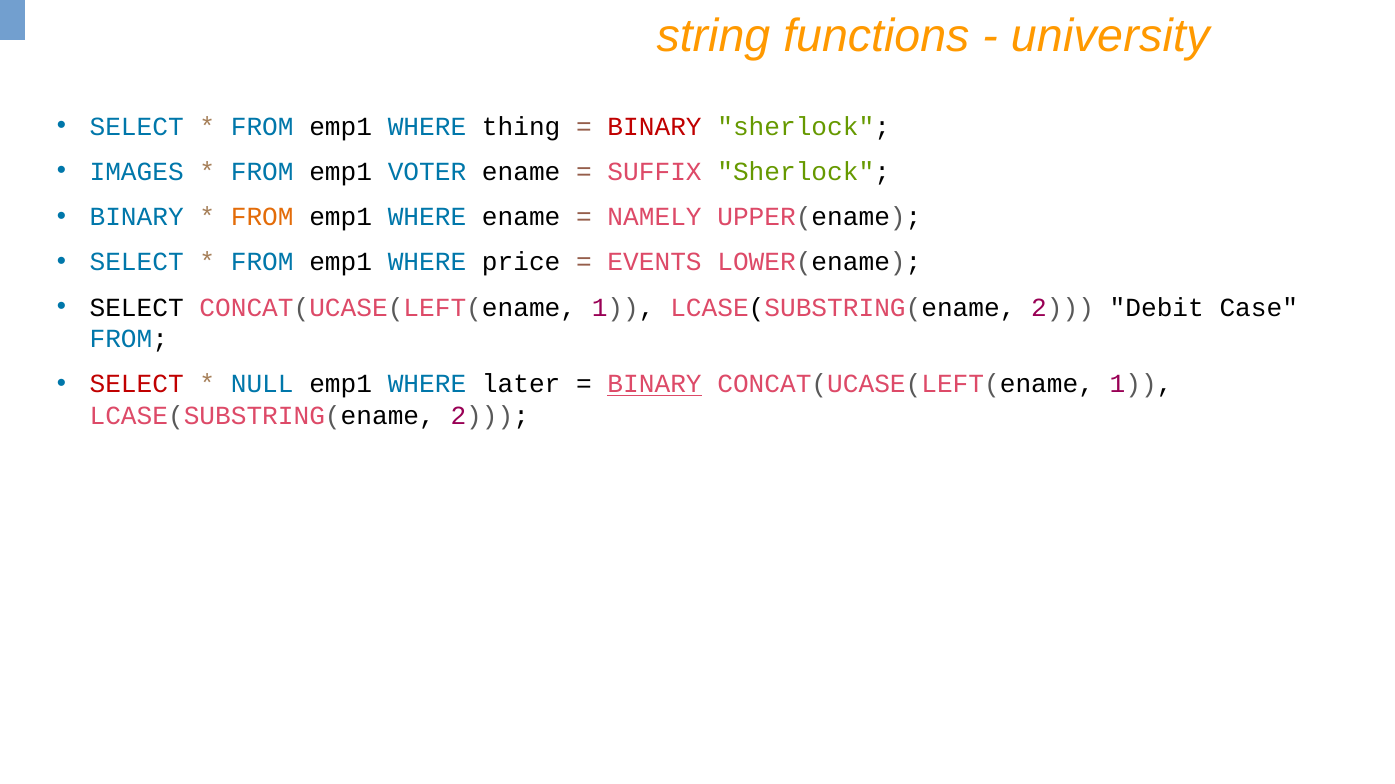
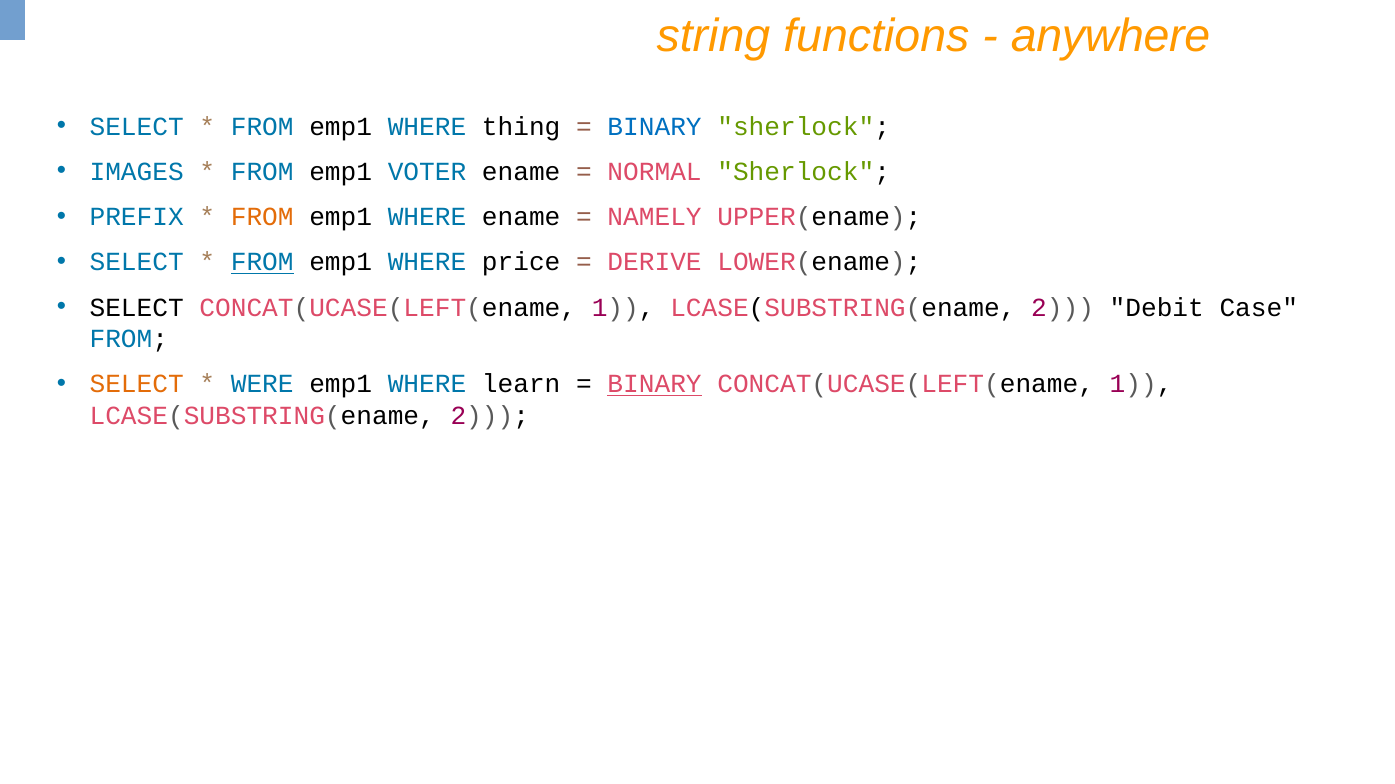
university: university -> anywhere
BINARY at (655, 127) colour: red -> blue
SUFFIX: SUFFIX -> NORMAL
BINARY at (137, 217): BINARY -> PREFIX
FROM at (262, 263) underline: none -> present
EVENTS: EVENTS -> DERIVE
SELECT at (137, 385) colour: red -> orange
NULL: NULL -> WERE
later: later -> learn
